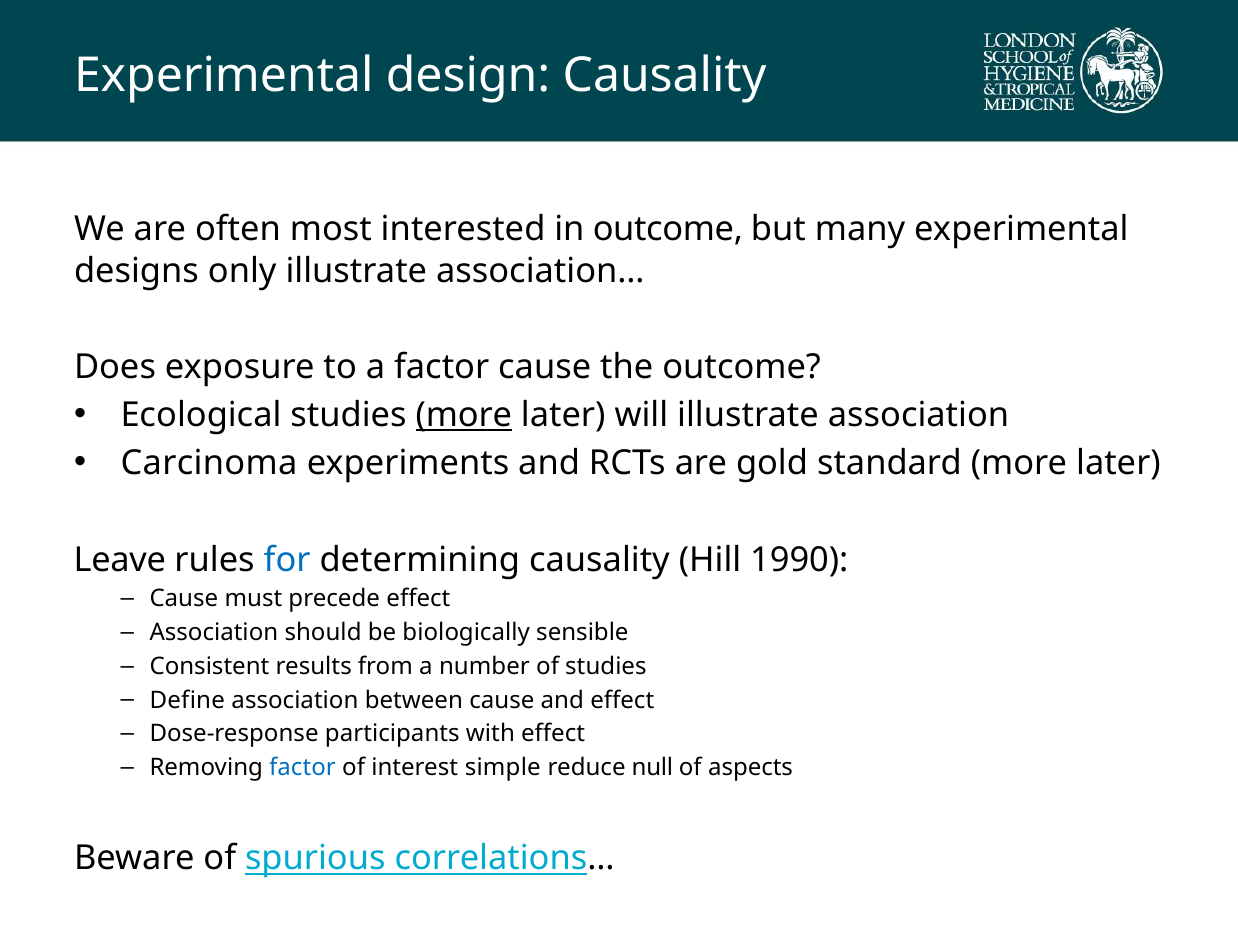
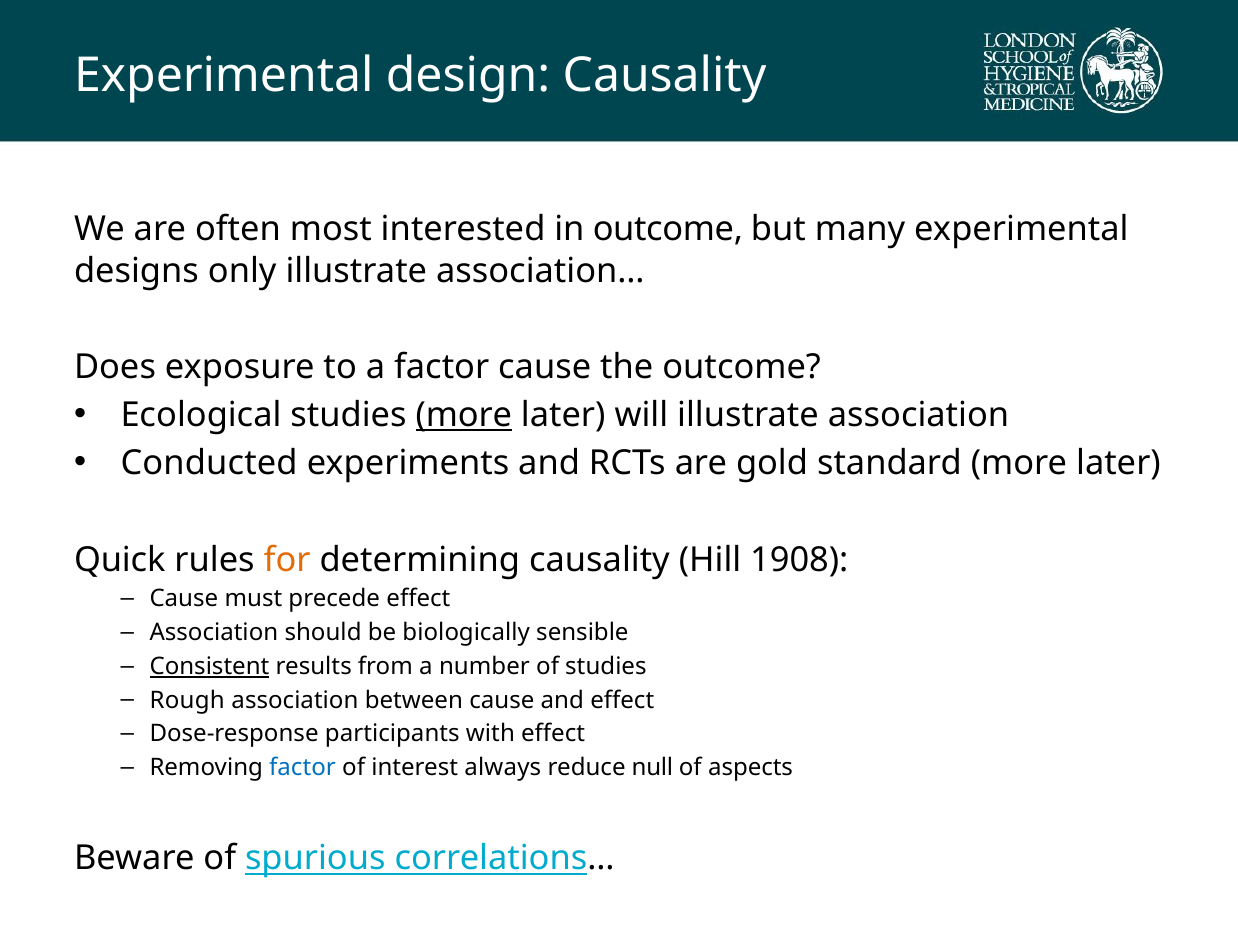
Carcinoma: Carcinoma -> Conducted
Leave: Leave -> Quick
for colour: blue -> orange
1990: 1990 -> 1908
Consistent underline: none -> present
Define: Define -> Rough
simple: simple -> always
